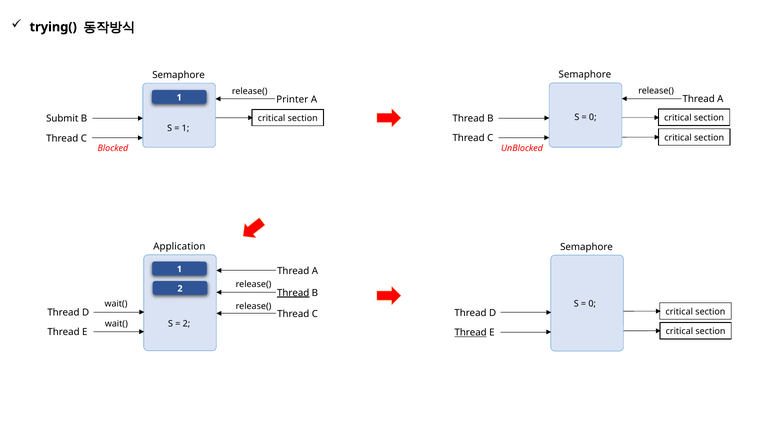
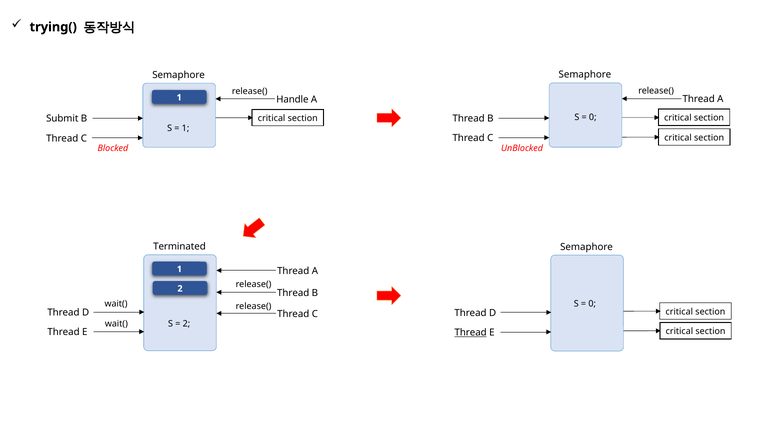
Printer: Printer -> Handle
Application: Application -> Terminated
Thread at (293, 293) underline: present -> none
